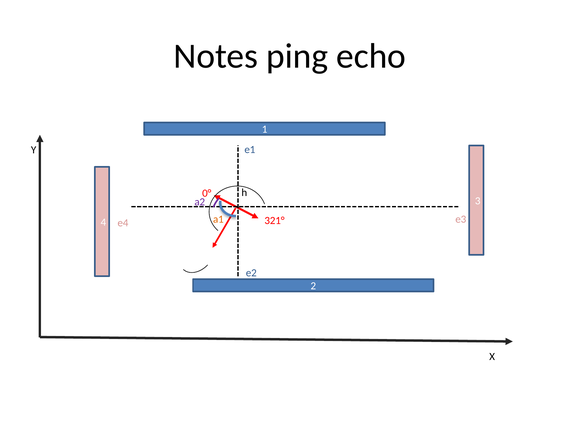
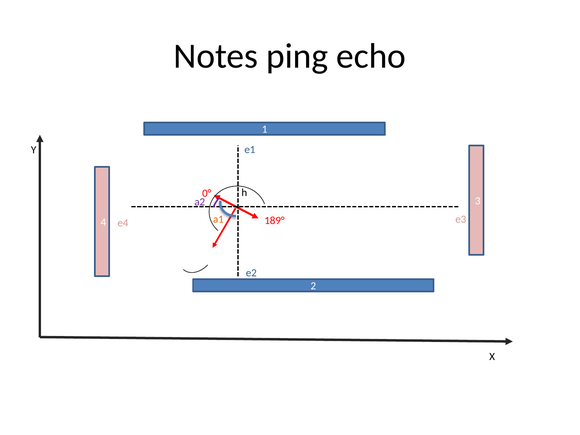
321°: 321° -> 189°
